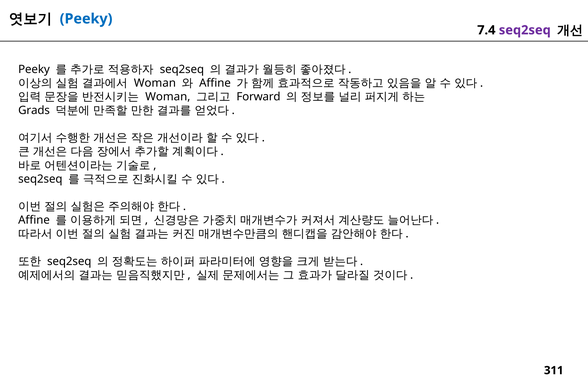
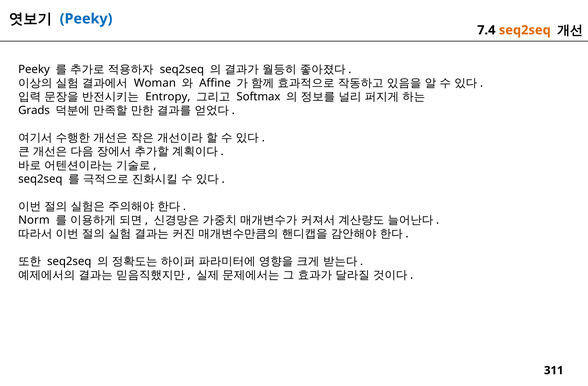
seq2seq at (525, 30) colour: purple -> orange
Woman at (168, 97): Woman -> Entropy
Forward: Forward -> Softmax
Affine at (34, 220): Affine -> Norm
